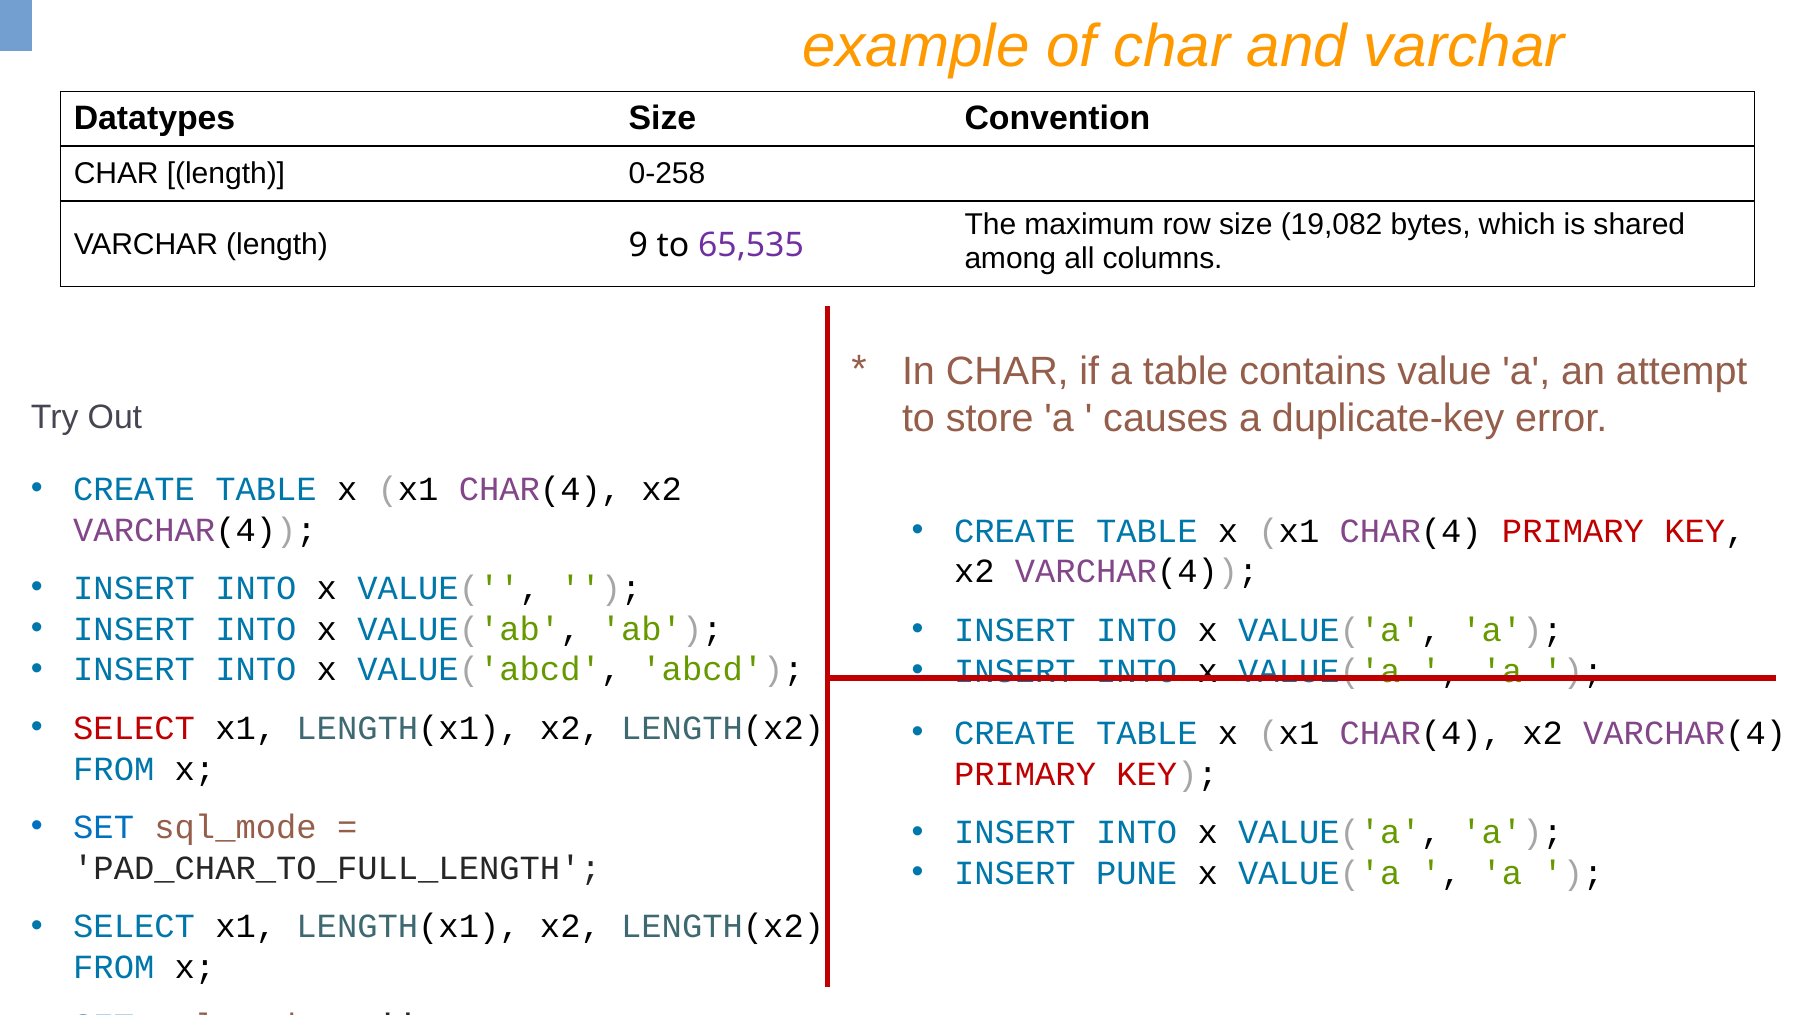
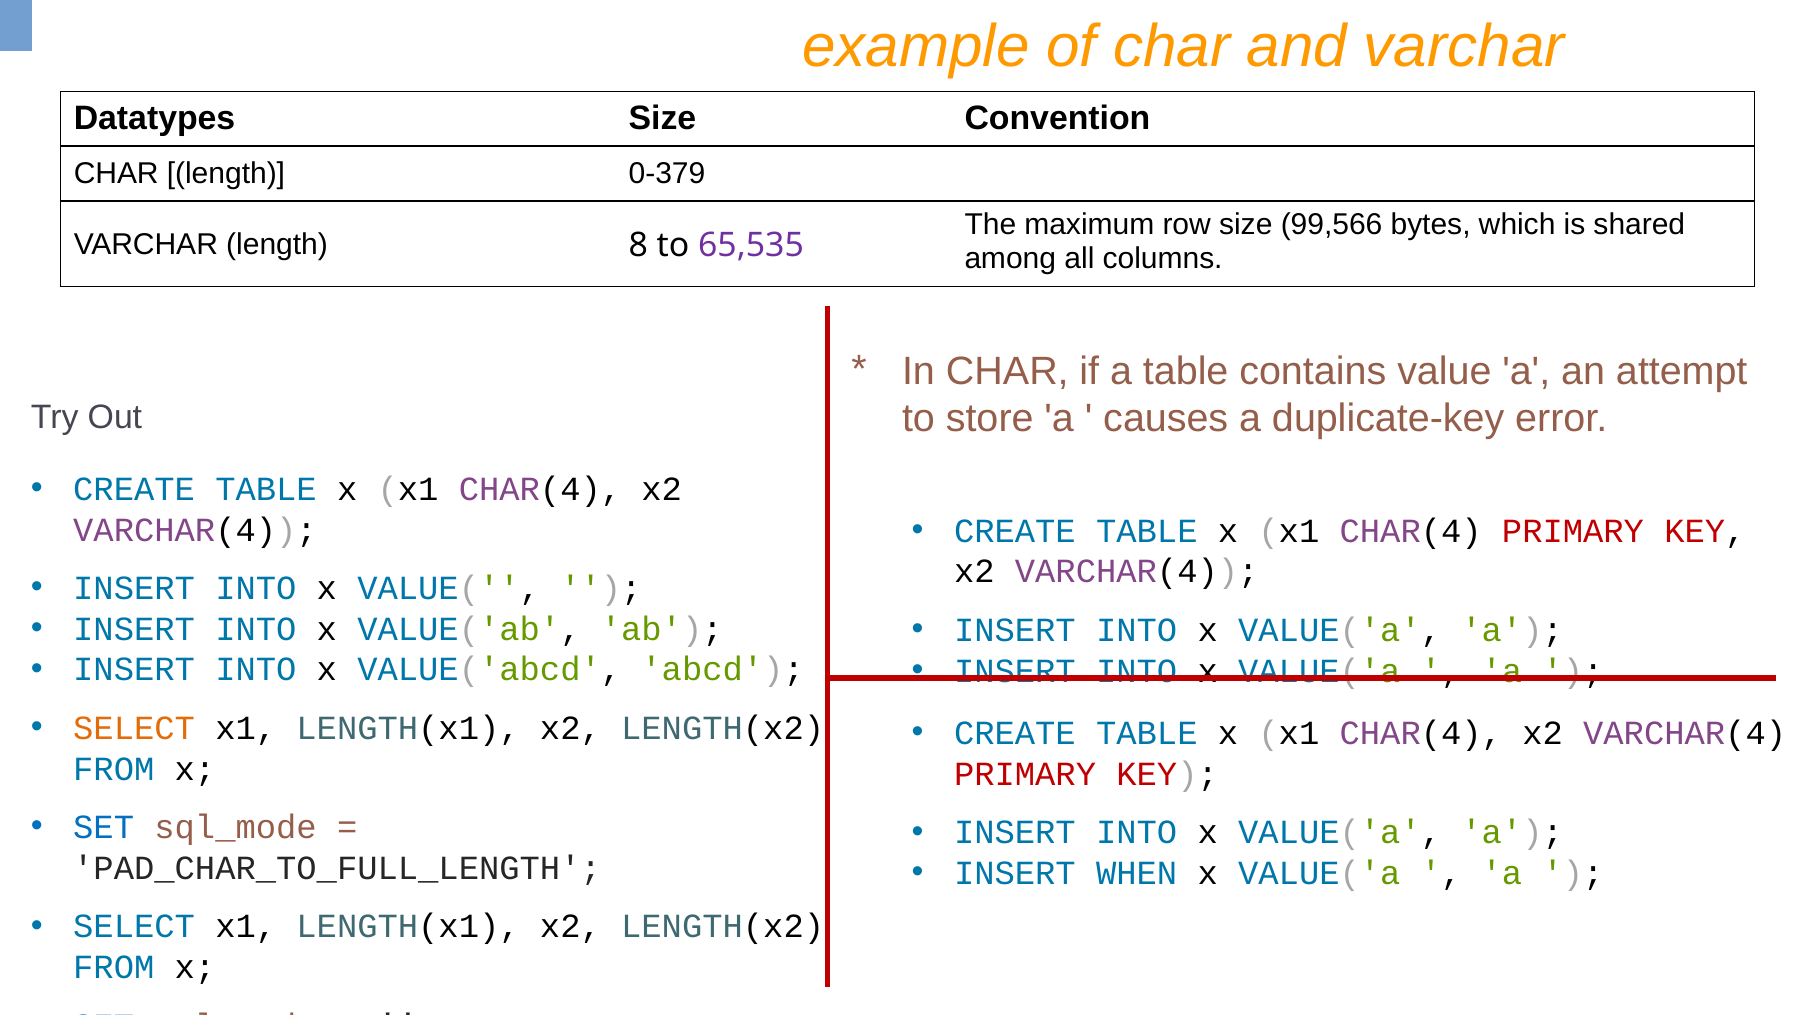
0-258: 0-258 -> 0-379
19,082: 19,082 -> 99,566
9: 9 -> 8
SELECT at (134, 728) colour: red -> orange
PUNE: PUNE -> WHEN
